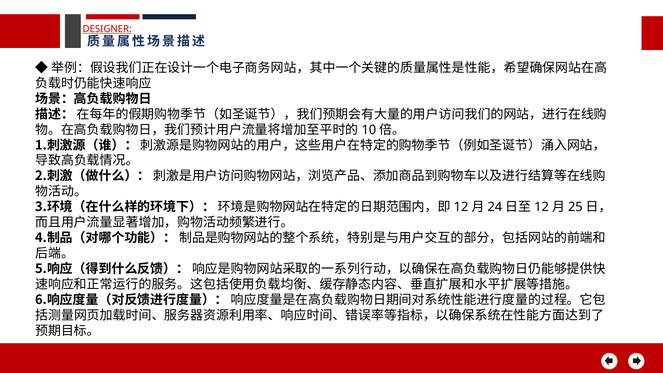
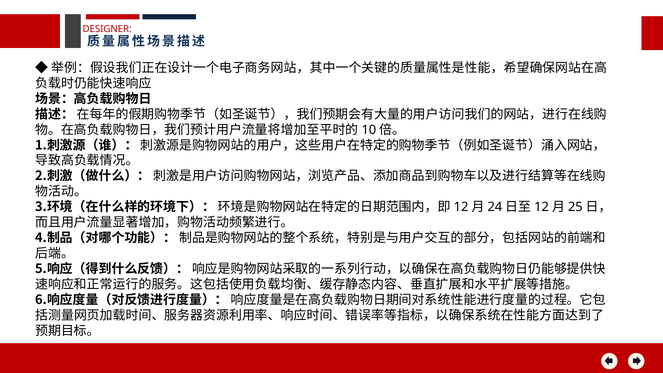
DESIGNER underline: present -> none
